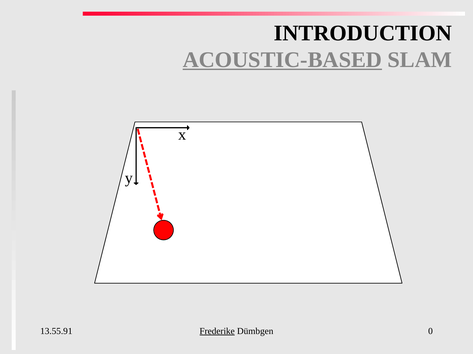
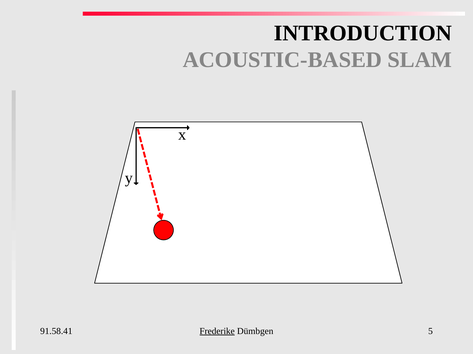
ACOUSTIC-BASED underline: present -> none
13.55.91: 13.55.91 -> 91.58.41
0: 0 -> 5
